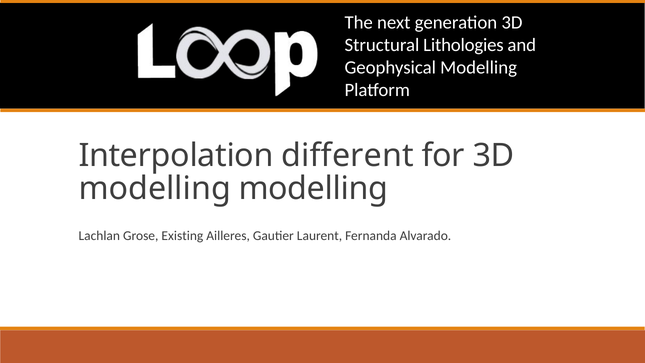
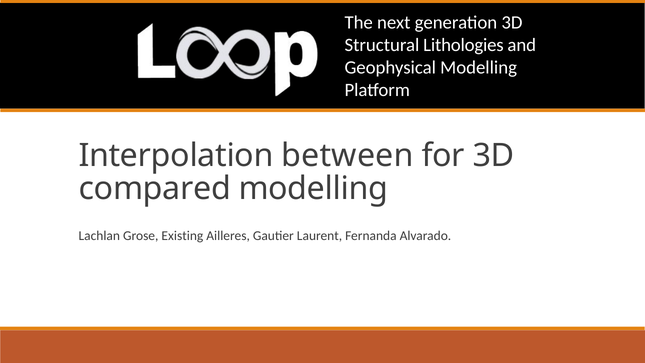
different: different -> between
modelling at (155, 189): modelling -> compared
